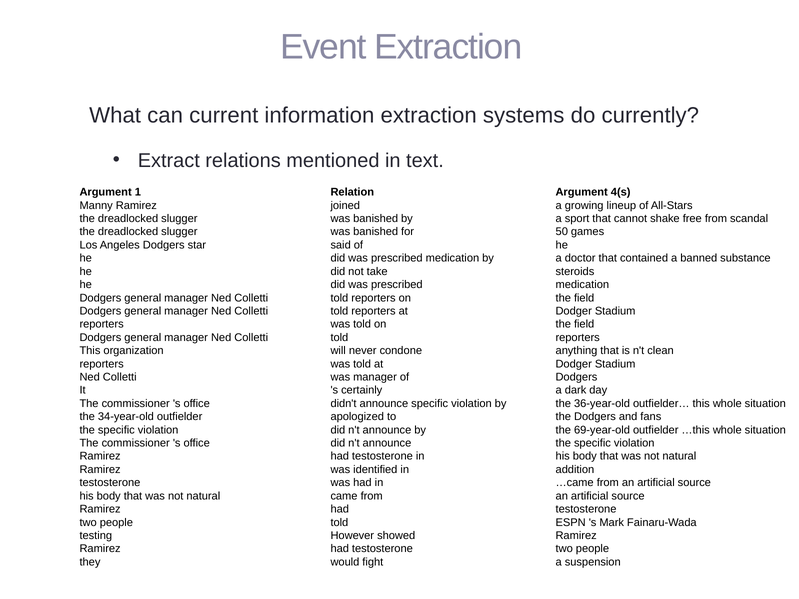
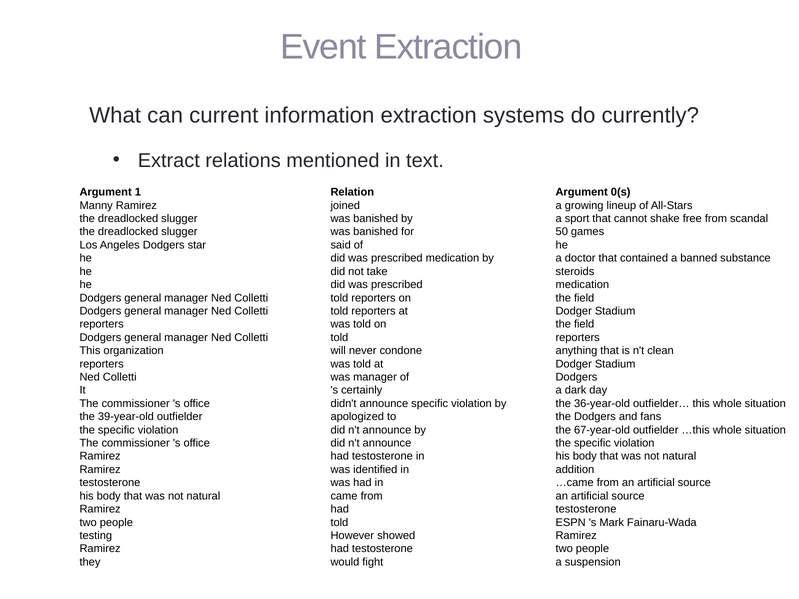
4(s: 4(s -> 0(s
34-year-old: 34-year-old -> 39-year-old
69-year-old: 69-year-old -> 67-year-old
